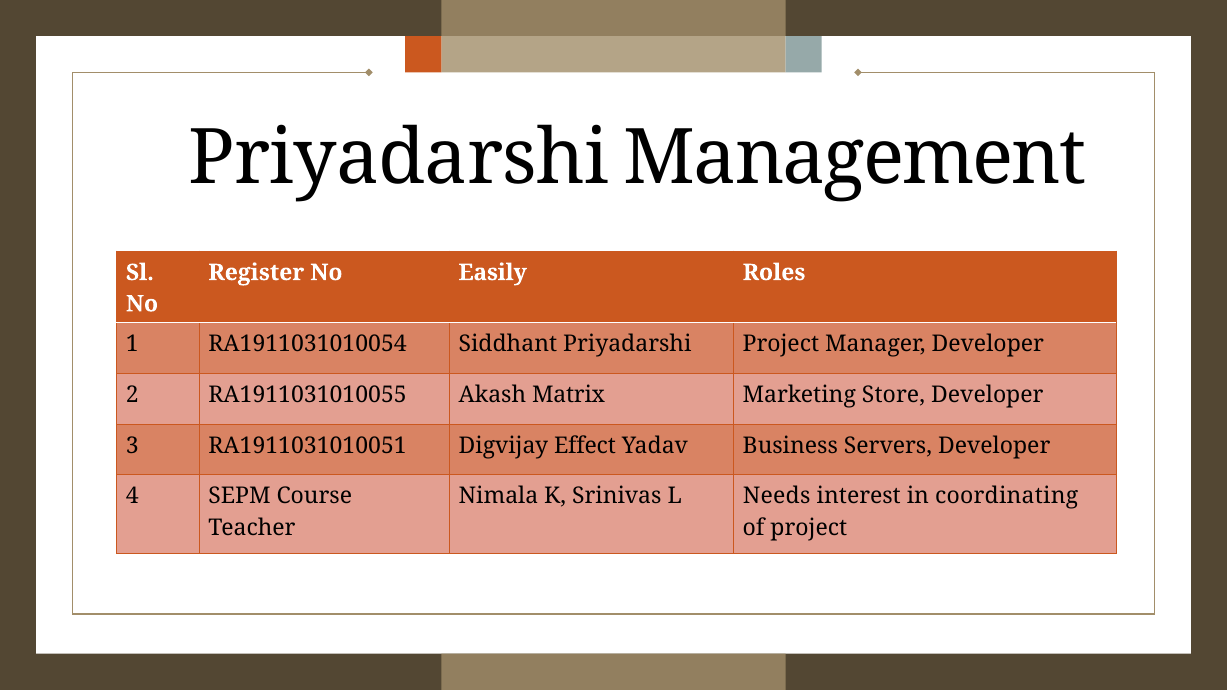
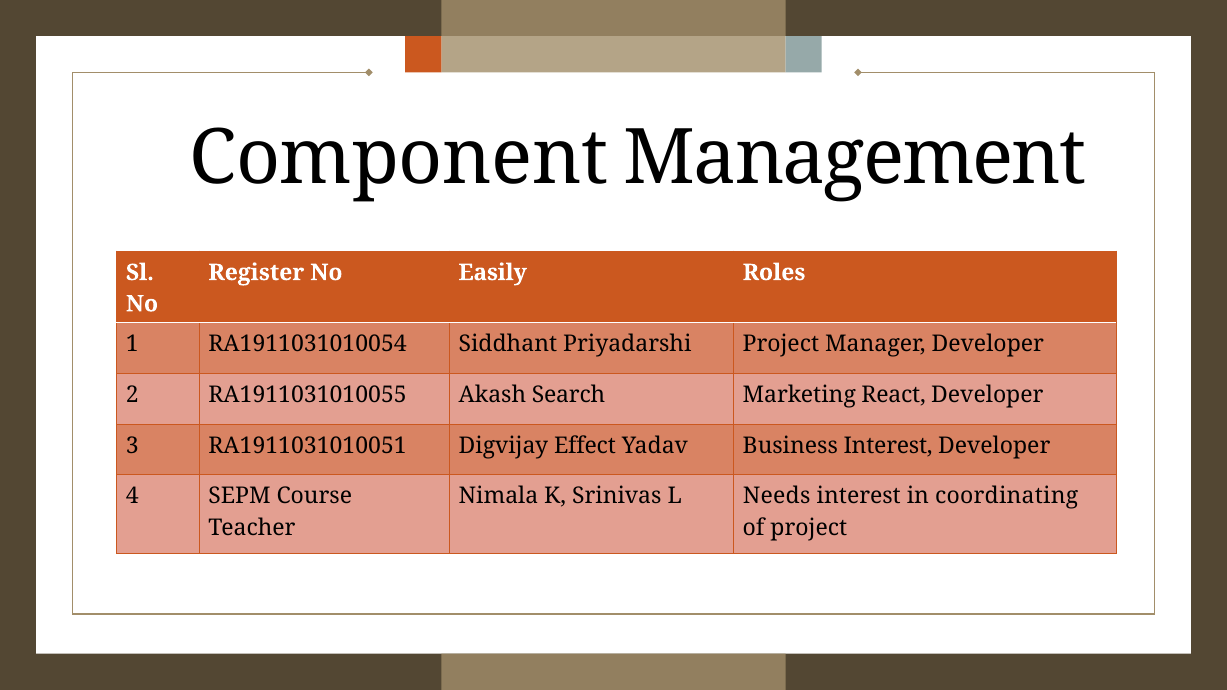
Priyadarshi at (399, 158): Priyadarshi -> Component
Matrix: Matrix -> Search
Store: Store -> React
Business Servers: Servers -> Interest
